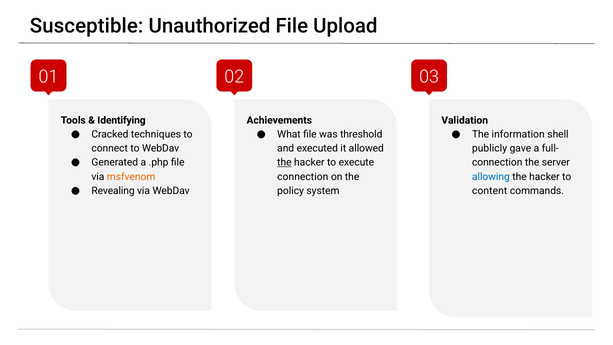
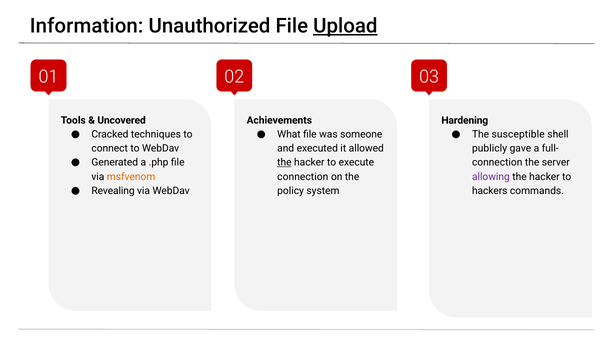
Susceptible: Susceptible -> Information
Upload underline: none -> present
Identifying: Identifying -> Uncovered
Validation: Validation -> Hardening
threshold: threshold -> someone
information: information -> susceptible
allowing colour: blue -> purple
content: content -> hackers
